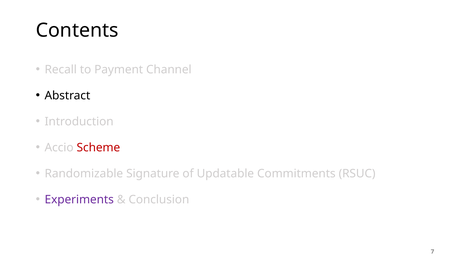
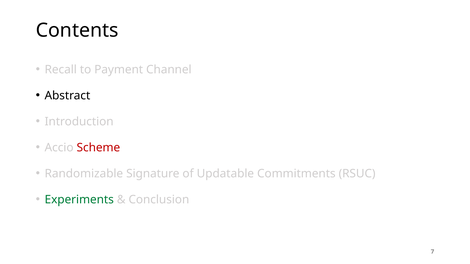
Experiments colour: purple -> green
